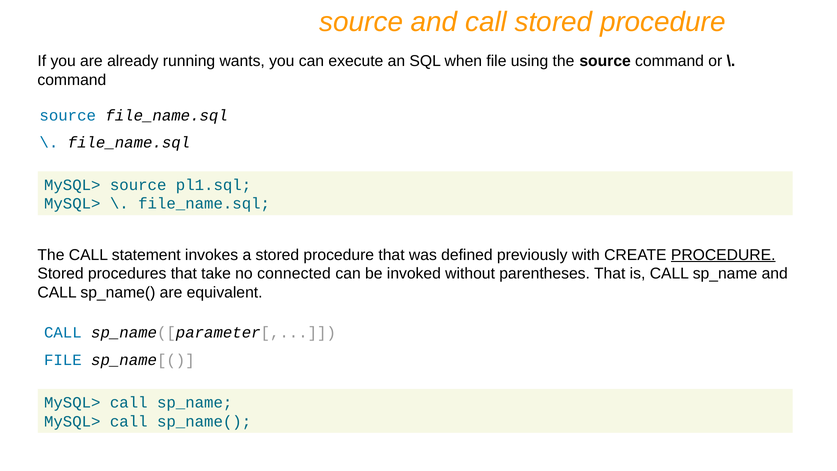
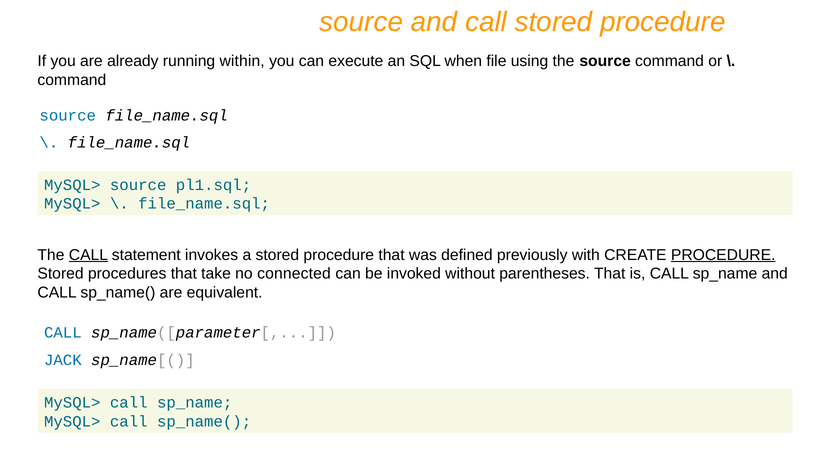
wants: wants -> within
CALL at (88, 255) underline: none -> present
FILE at (63, 360): FILE -> JACK
